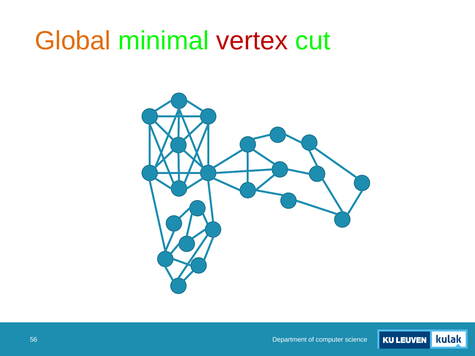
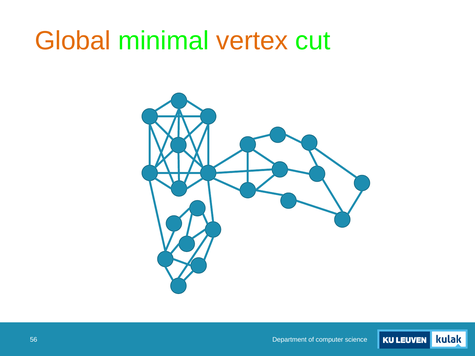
vertex colour: red -> orange
